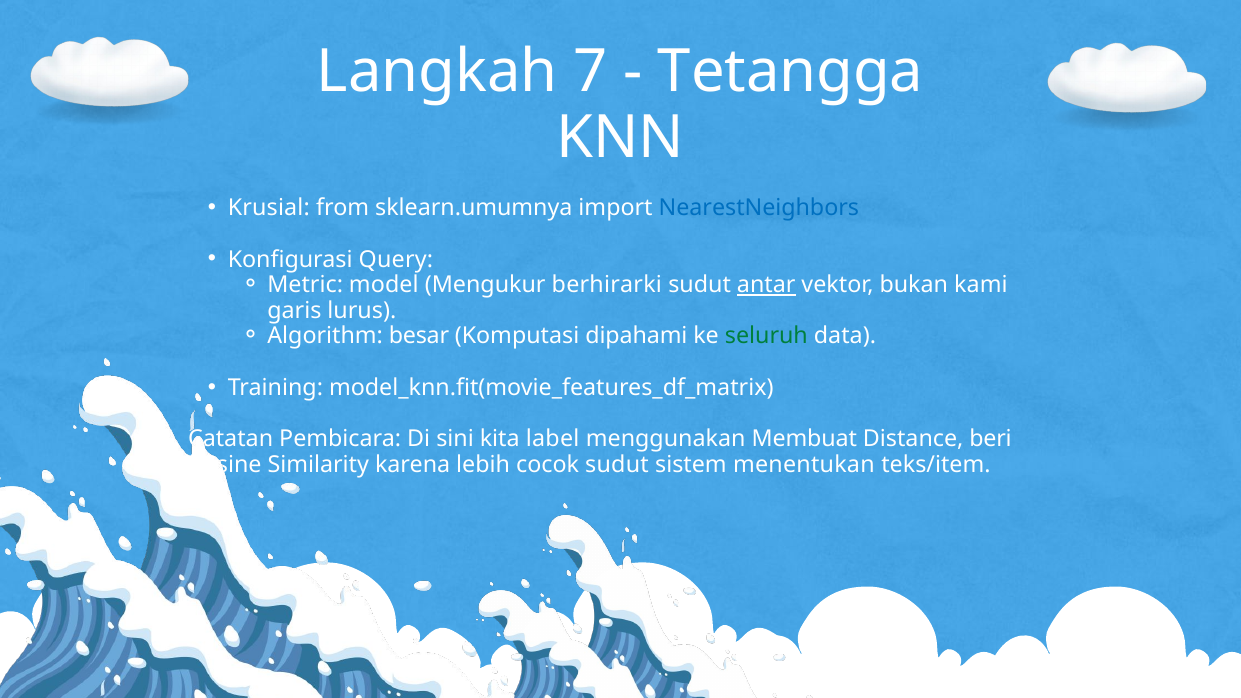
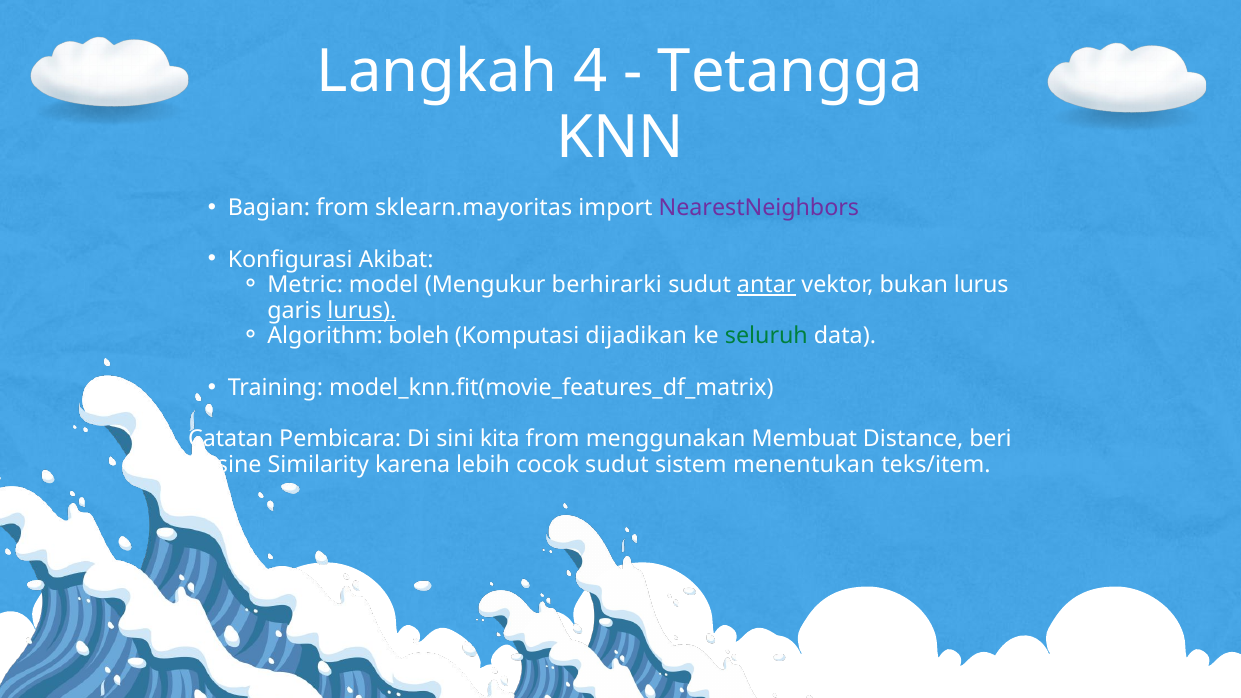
7: 7 -> 4
Krusial: Krusial -> Bagian
sklearn.umumnya: sklearn.umumnya -> sklearn.mayoritas
NearestNeighbors colour: blue -> purple
Query: Query -> Akibat
bukan kami: kami -> lurus
lurus at (362, 311) underline: none -> present
besar: besar -> boleh
dipahami: dipahami -> dijadikan
label at (553, 439): label -> from
